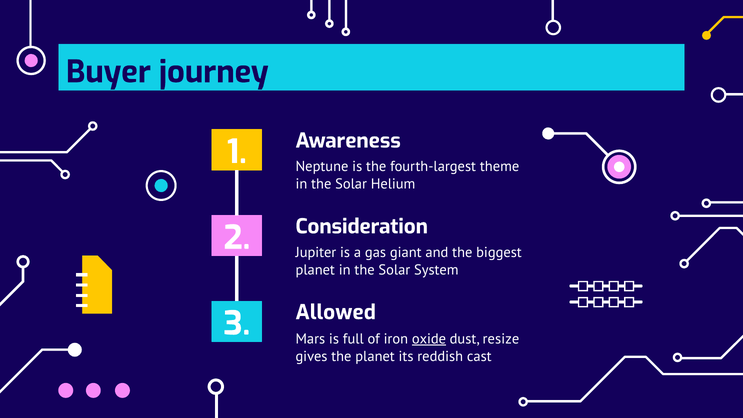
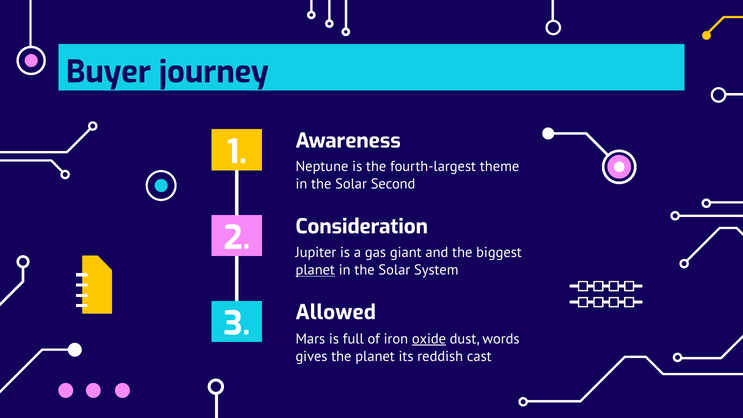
Helium: Helium -> Second
planet at (315, 270) underline: none -> present
resize: resize -> words
